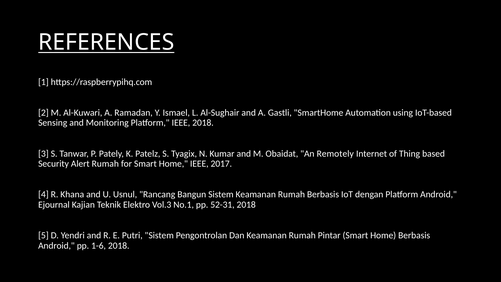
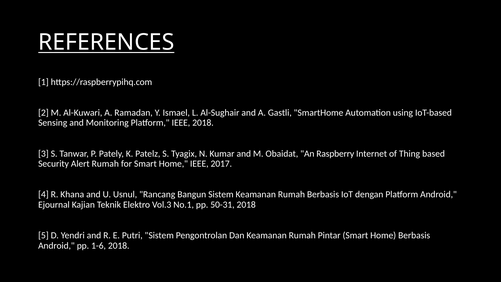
Remotely: Remotely -> Raspberry
52-31: 52-31 -> 50-31
